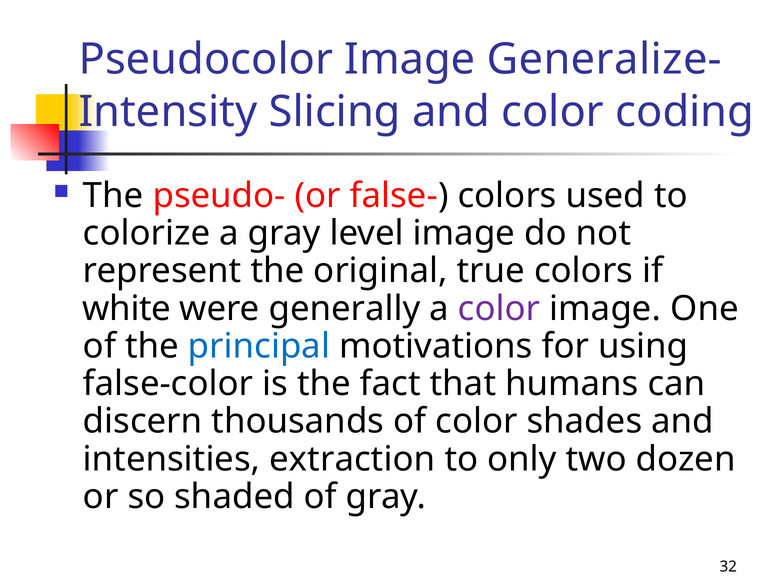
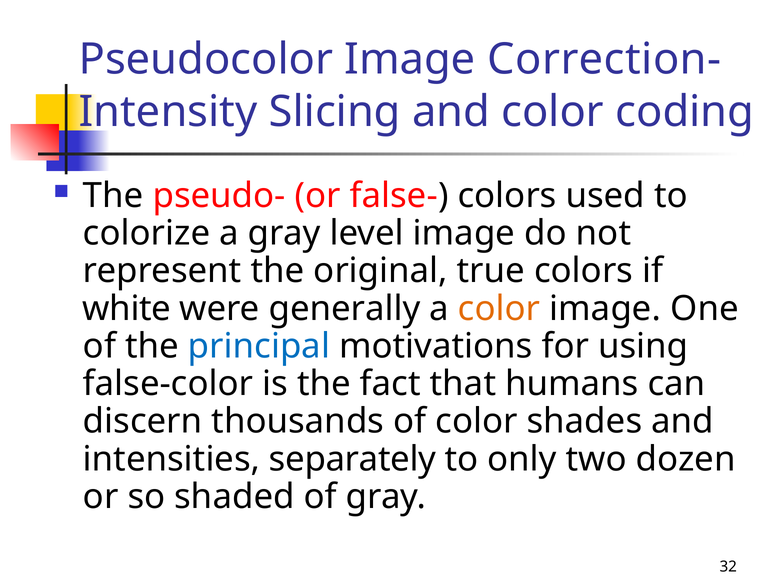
Generalize-: Generalize- -> Correction-
color at (499, 309) colour: purple -> orange
extraction: extraction -> separately
